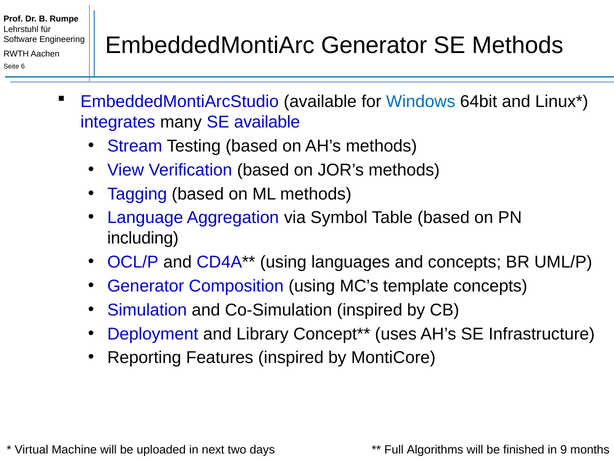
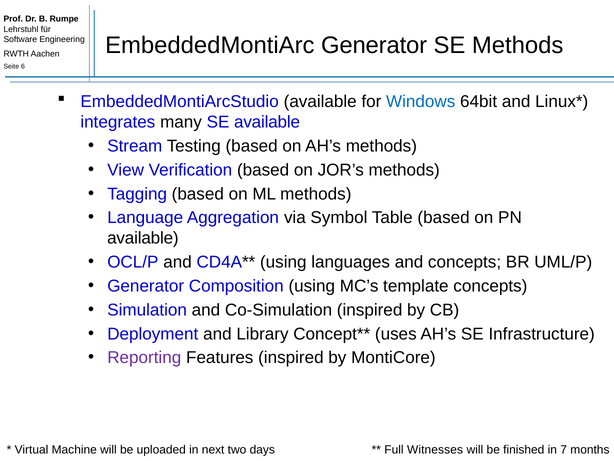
including at (143, 238): including -> available
Reporting colour: black -> purple
Algorithms: Algorithms -> Witnesses
9: 9 -> 7
